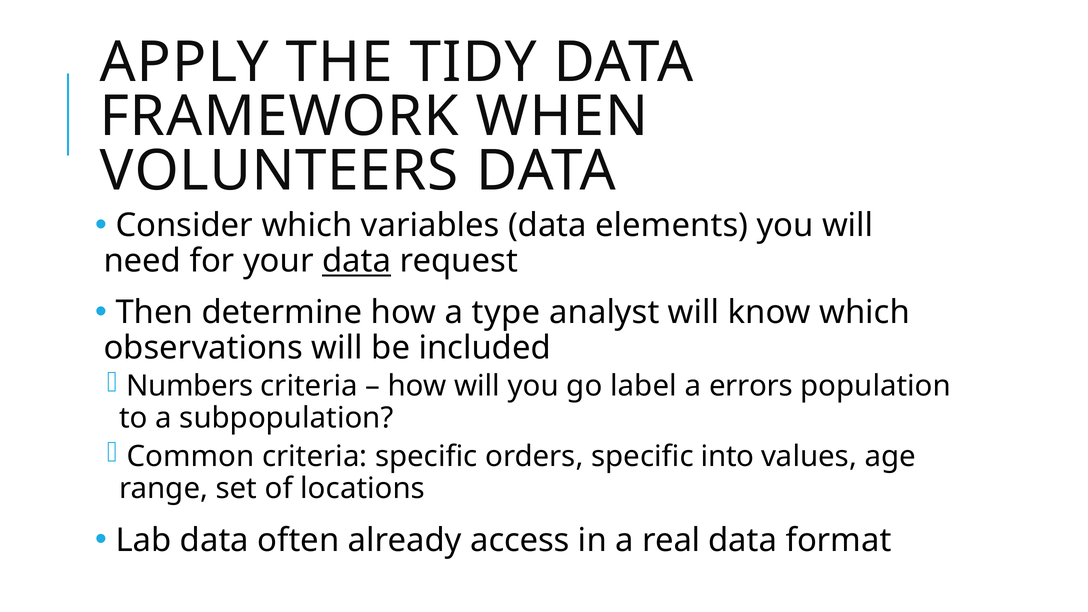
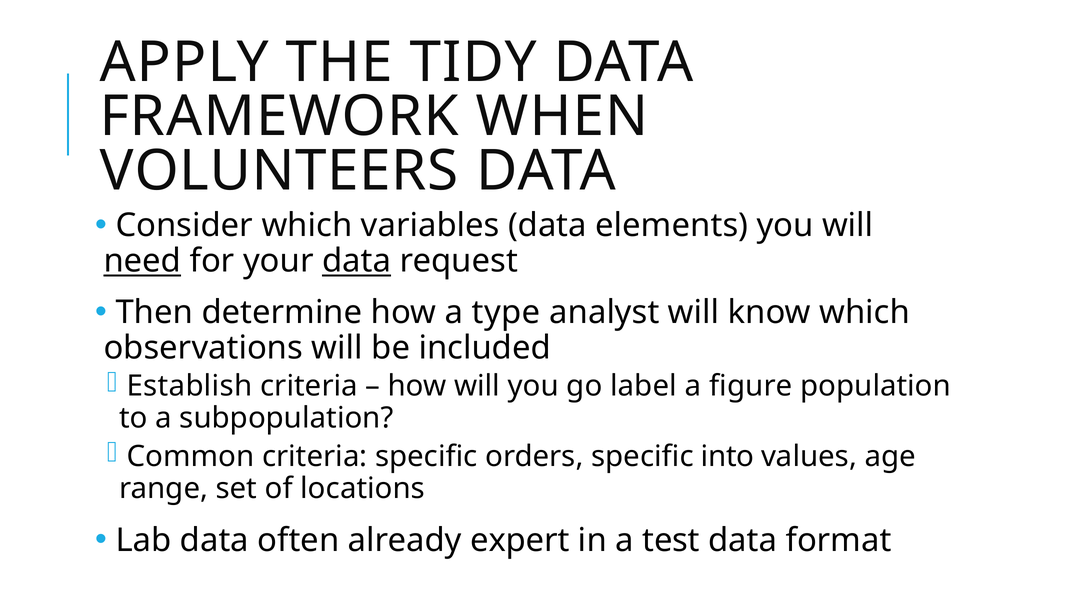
need underline: none -> present
Numbers: Numbers -> Establish
errors: errors -> figure
access: access -> expert
real: real -> test
